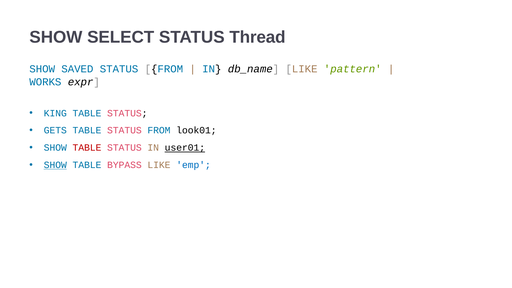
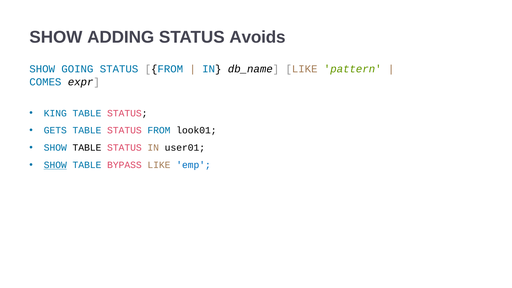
SELECT: SELECT -> ADDING
Thread: Thread -> Avoids
SAVED: SAVED -> GOING
WORKS: WORKS -> COMES
TABLE at (87, 148) colour: red -> black
user01 underline: present -> none
